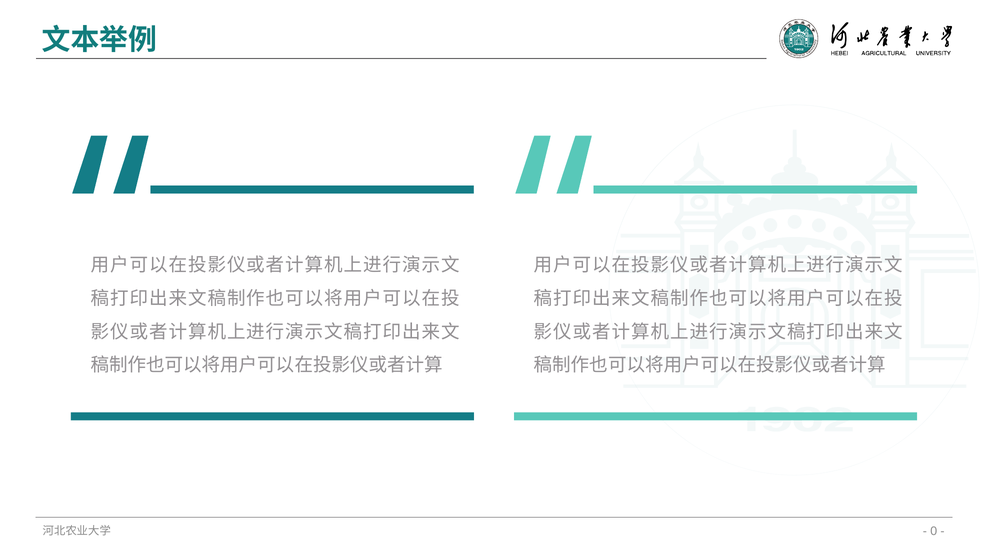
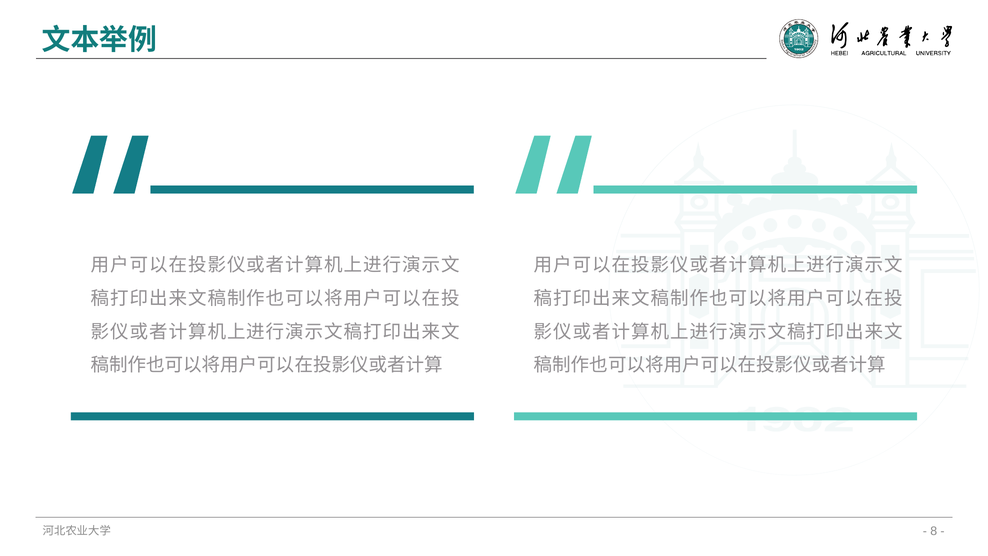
0: 0 -> 8
